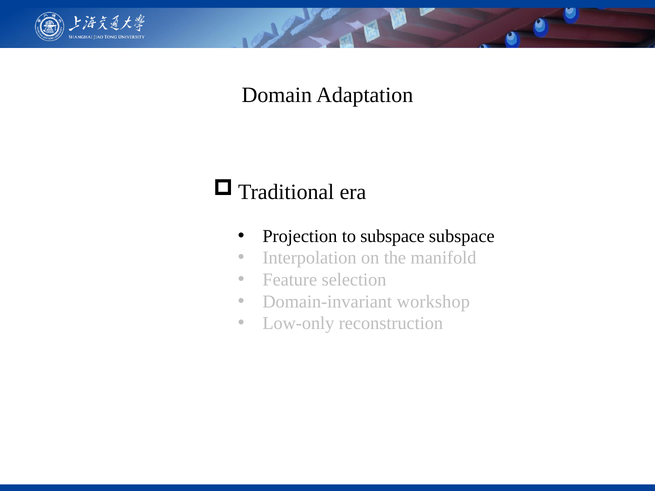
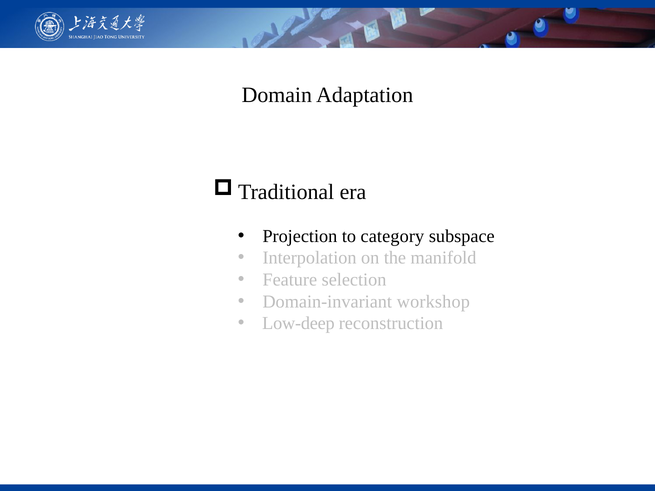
to subspace: subspace -> category
Low-only: Low-only -> Low-deep
